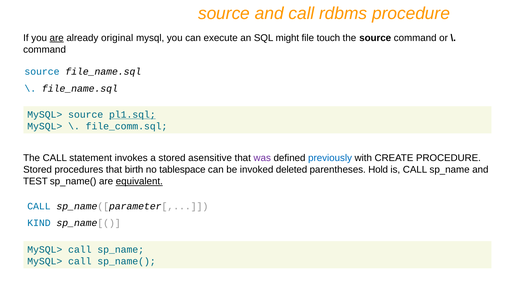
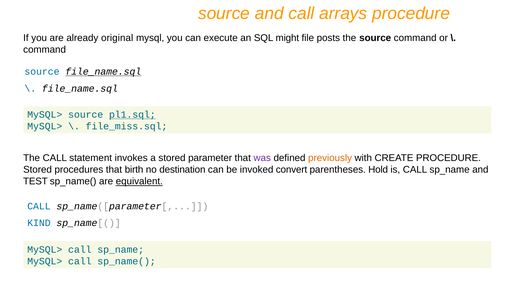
rdbms: rdbms -> arrays
are at (57, 38) underline: present -> none
touch: touch -> posts
file_name.sql at (103, 72) underline: none -> present
file_comm.sql: file_comm.sql -> file_miss.sql
asensitive: asensitive -> parameter
previously colour: blue -> orange
tablespace: tablespace -> destination
deleted: deleted -> convert
